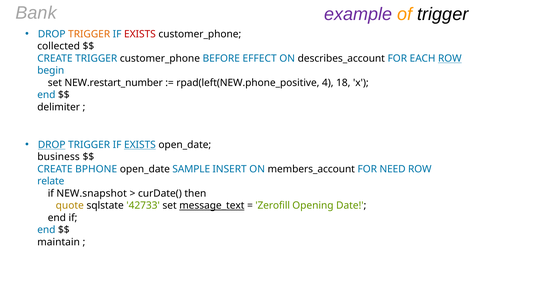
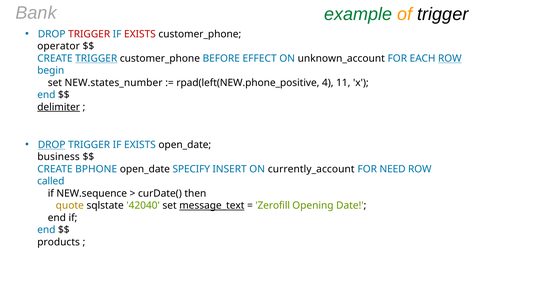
example colour: purple -> green
TRIGGER at (89, 34) colour: orange -> red
collected: collected -> operator
TRIGGER at (96, 58) underline: none -> present
describes_account: describes_account -> unknown_account
NEW.restart_number: NEW.restart_number -> NEW.states_number
18: 18 -> 11
delimiter underline: none -> present
EXISTS at (140, 145) underline: present -> none
SAMPLE: SAMPLE -> SPECIFY
members_account: members_account -> currently_account
relate: relate -> called
NEW.snapshot: NEW.snapshot -> NEW.sequence
42733: 42733 -> 42040
maintain: maintain -> products
